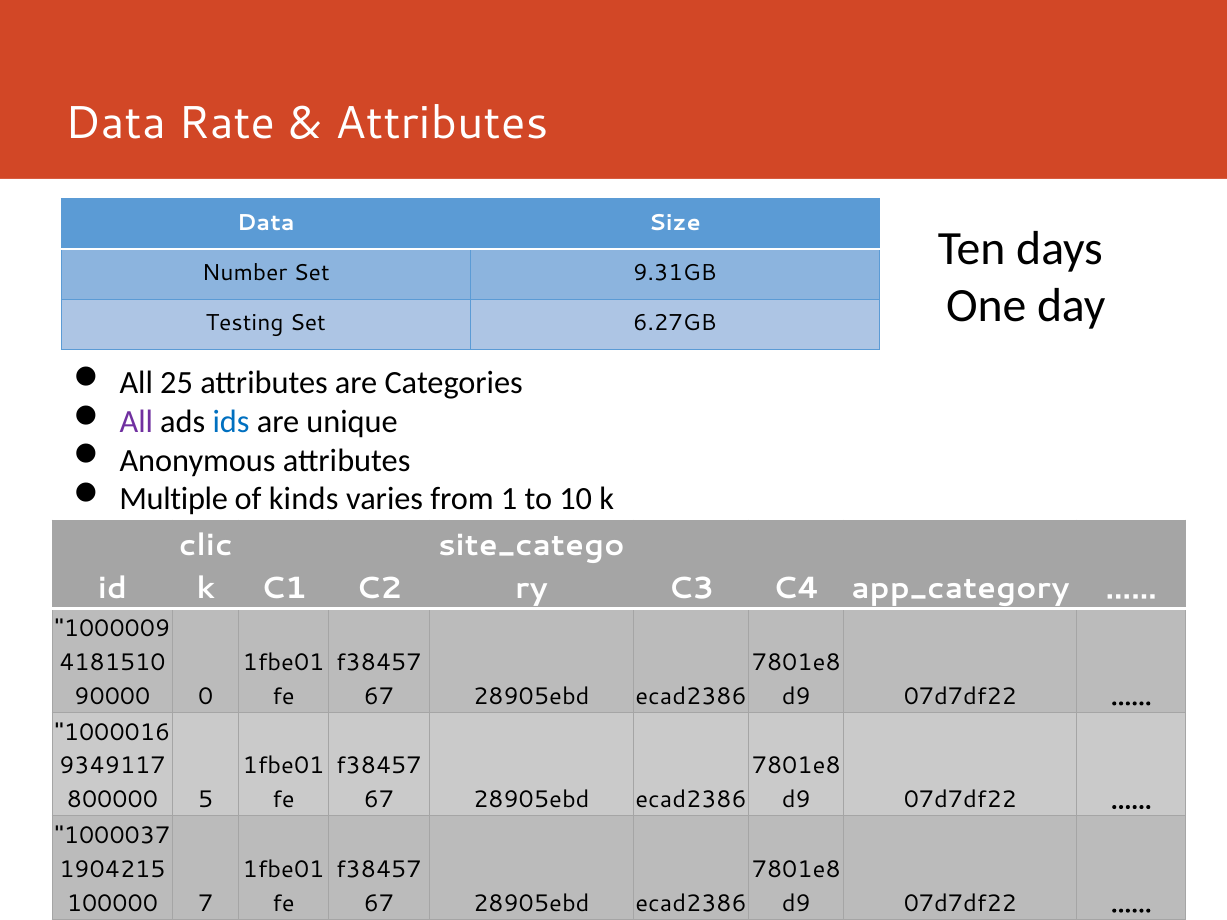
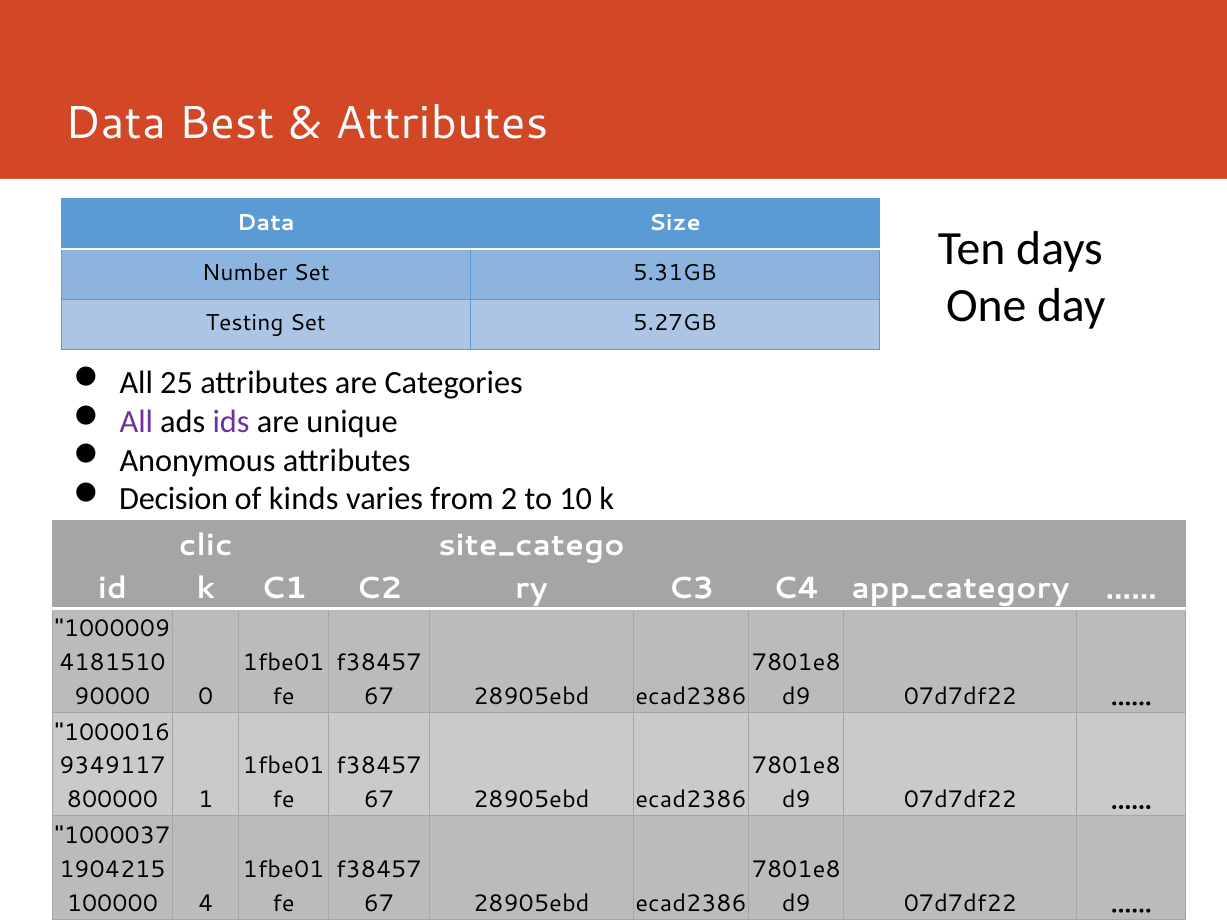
Rate: Rate -> Best
9.31GB: 9.31GB -> 5.31GB
6.27GB: 6.27GB -> 5.27GB
ids colour: blue -> purple
Multiple: Multiple -> Decision
1: 1 -> 2
5: 5 -> 1
7: 7 -> 4
